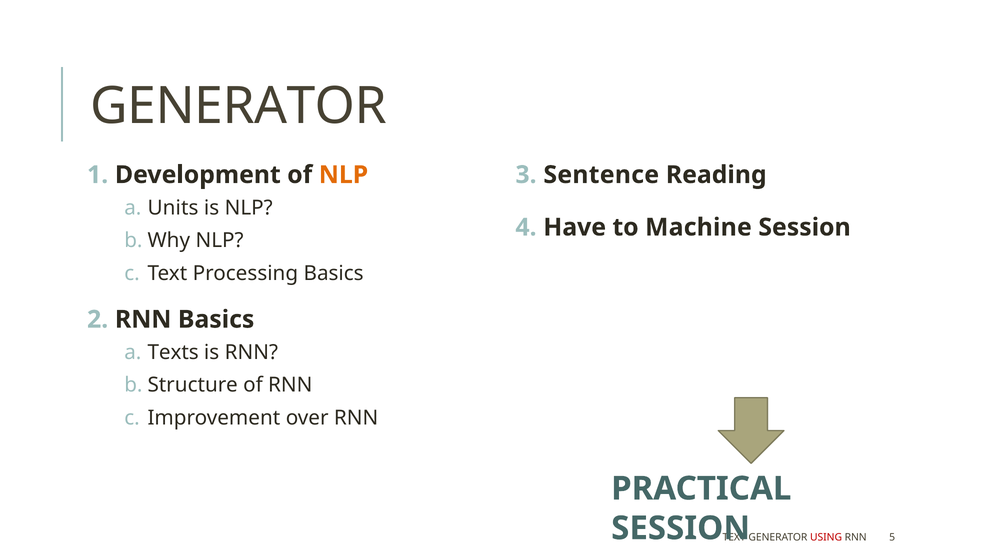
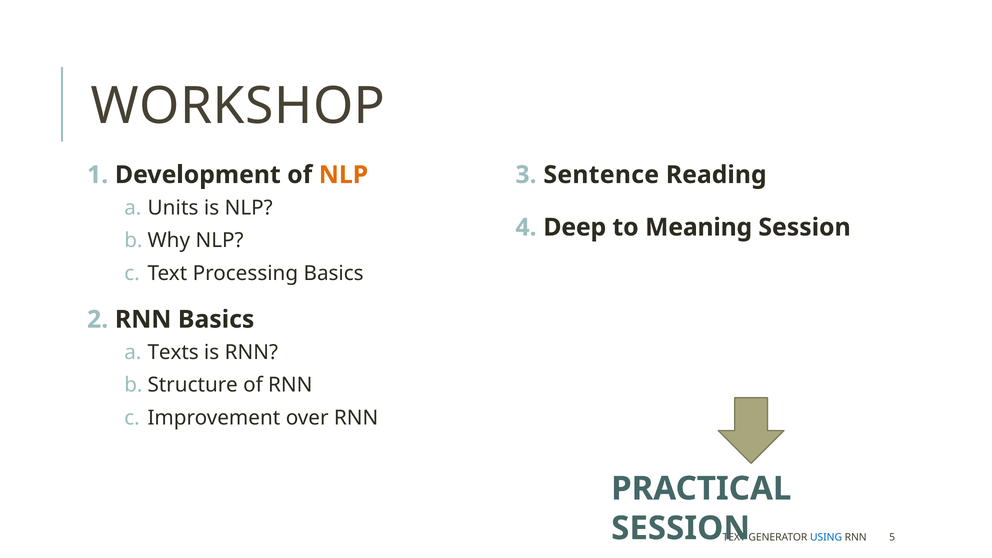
GENERATOR at (239, 106): GENERATOR -> WORKSHOP
Have: Have -> Deep
Machine: Machine -> Meaning
USING colour: red -> blue
